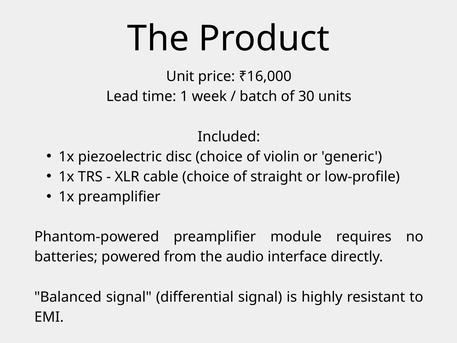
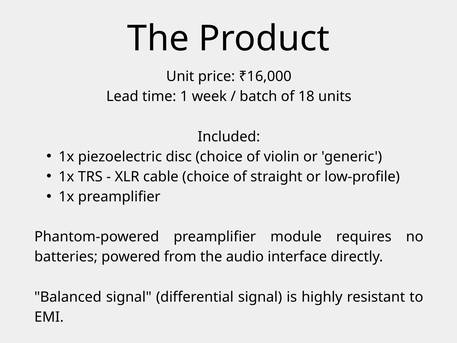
30: 30 -> 18
